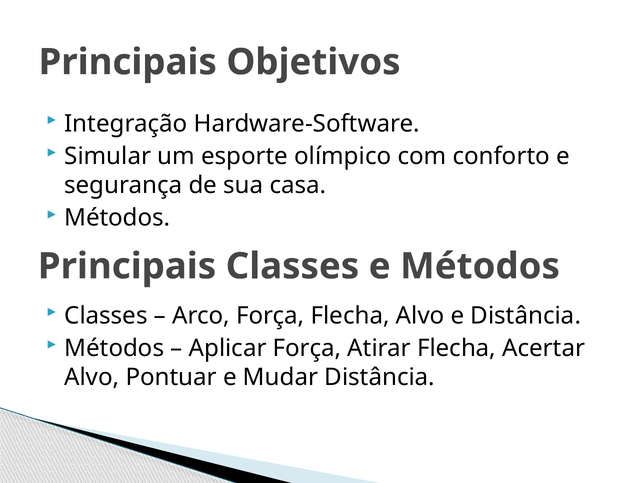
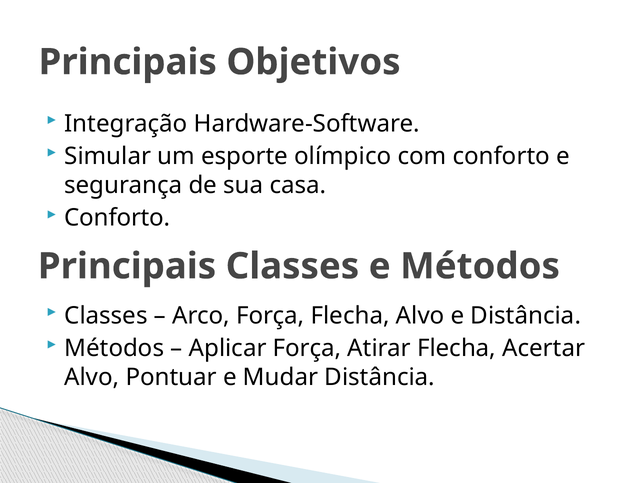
Métodos at (117, 218): Métodos -> Conforto
